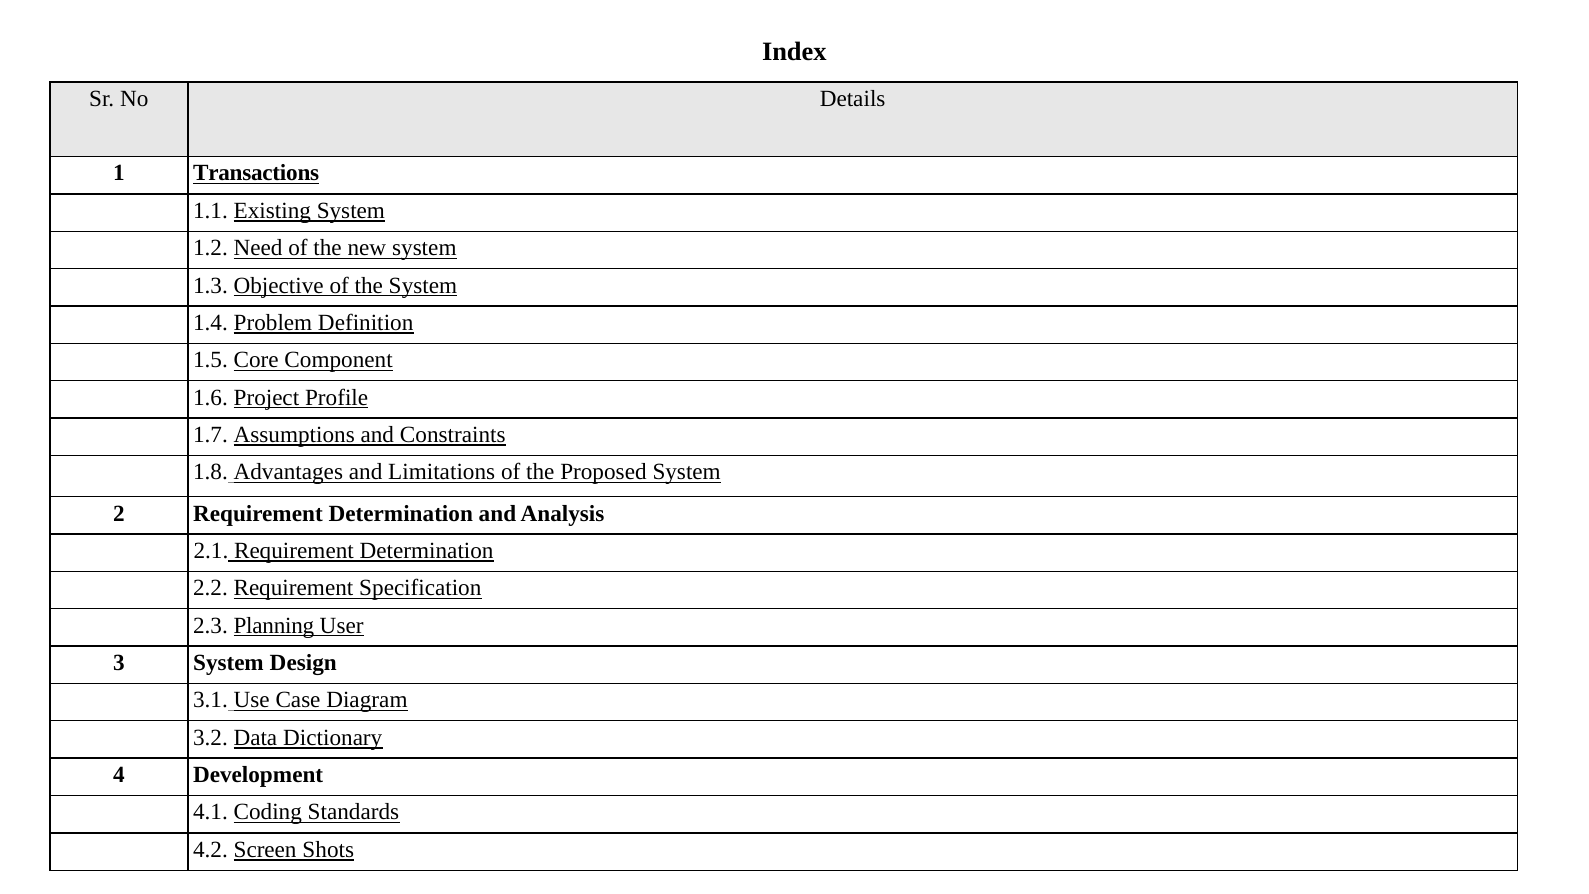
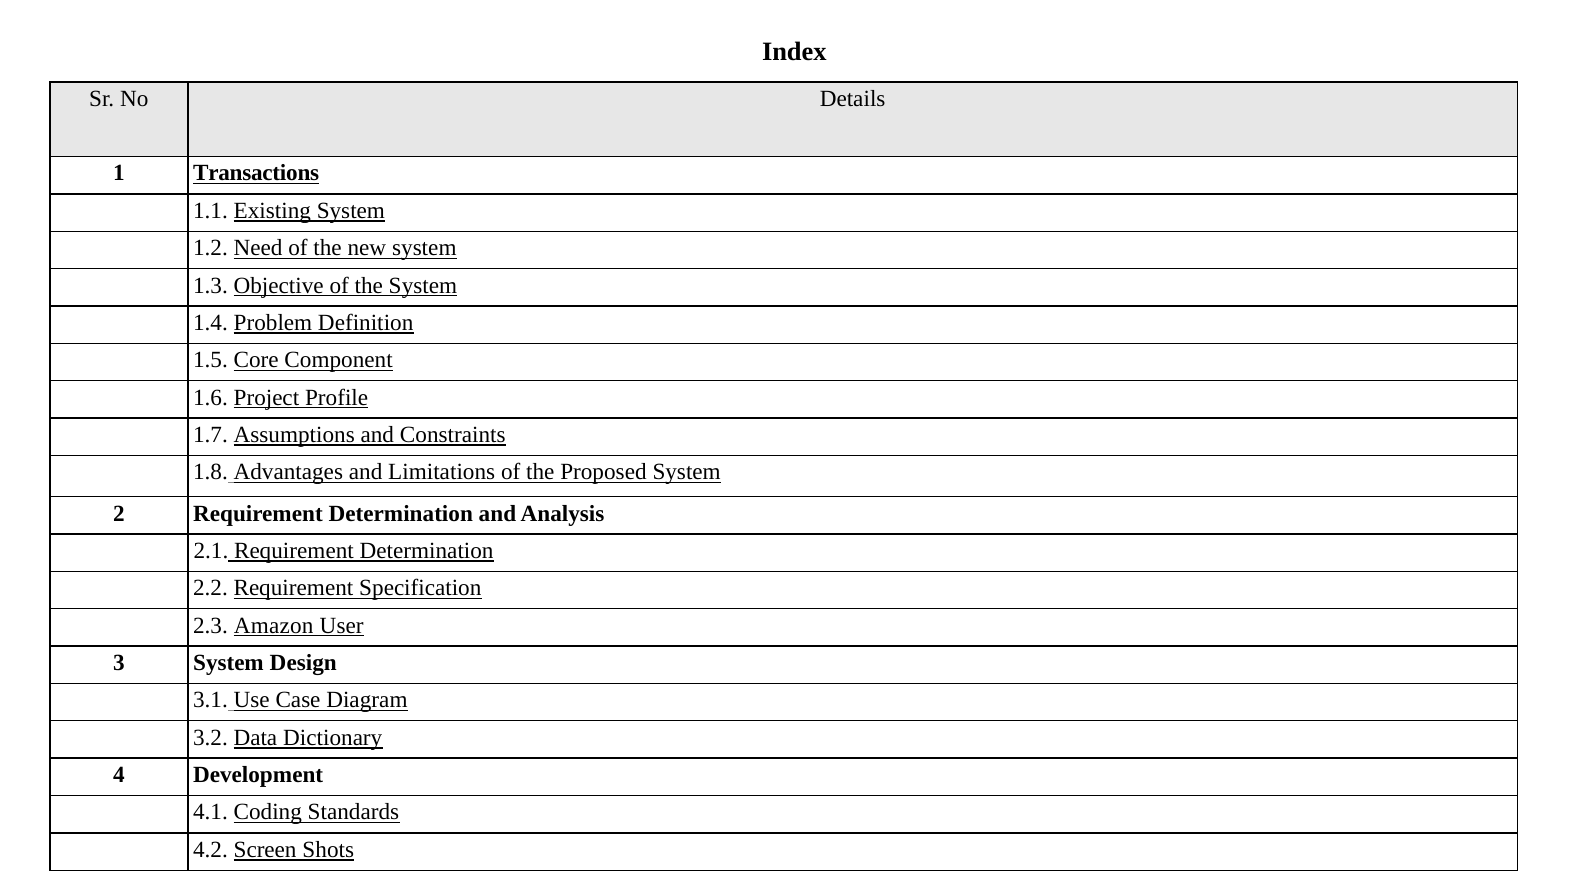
Planning: Planning -> Amazon
